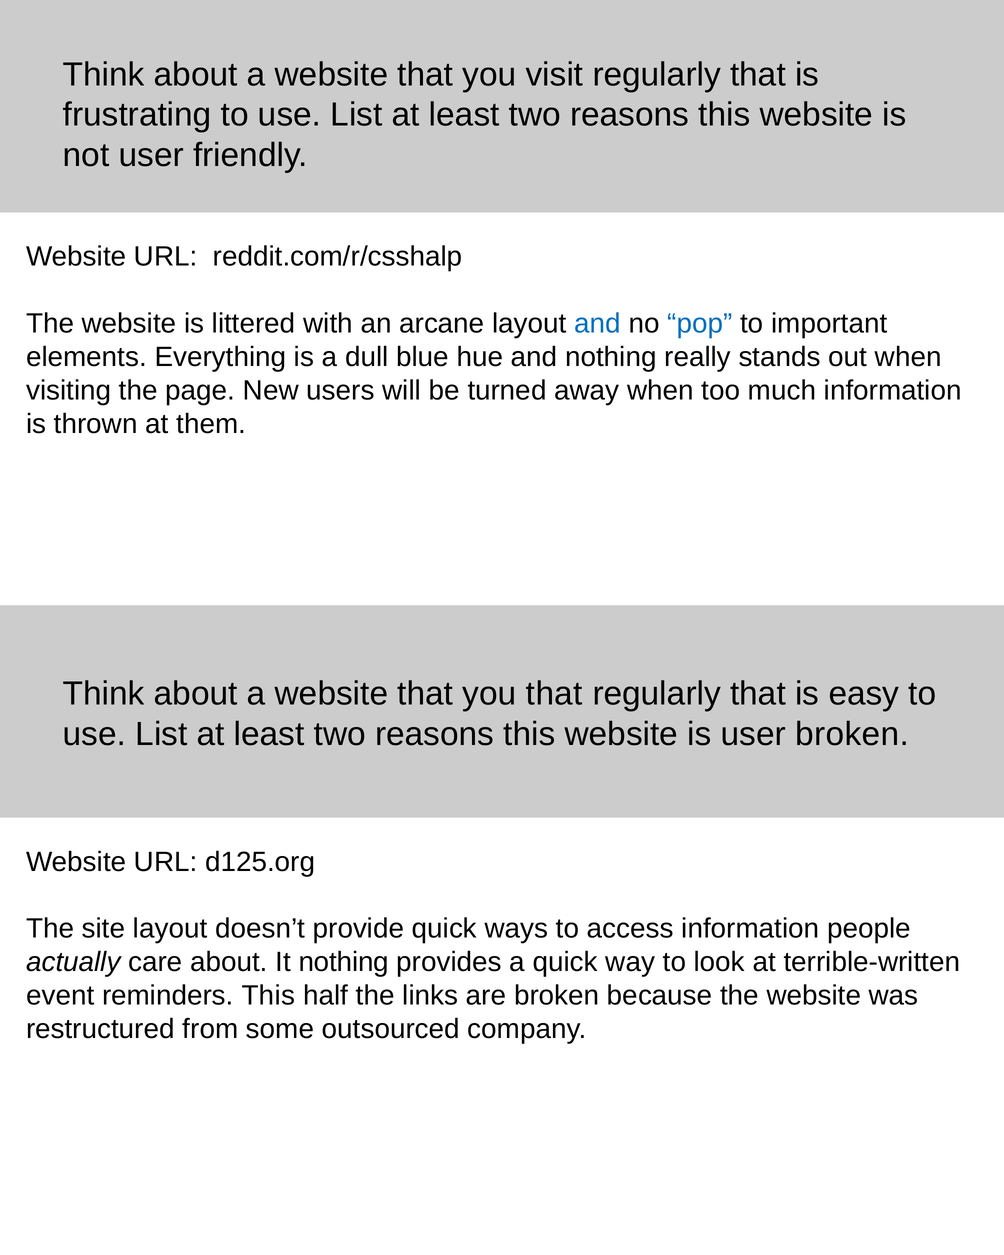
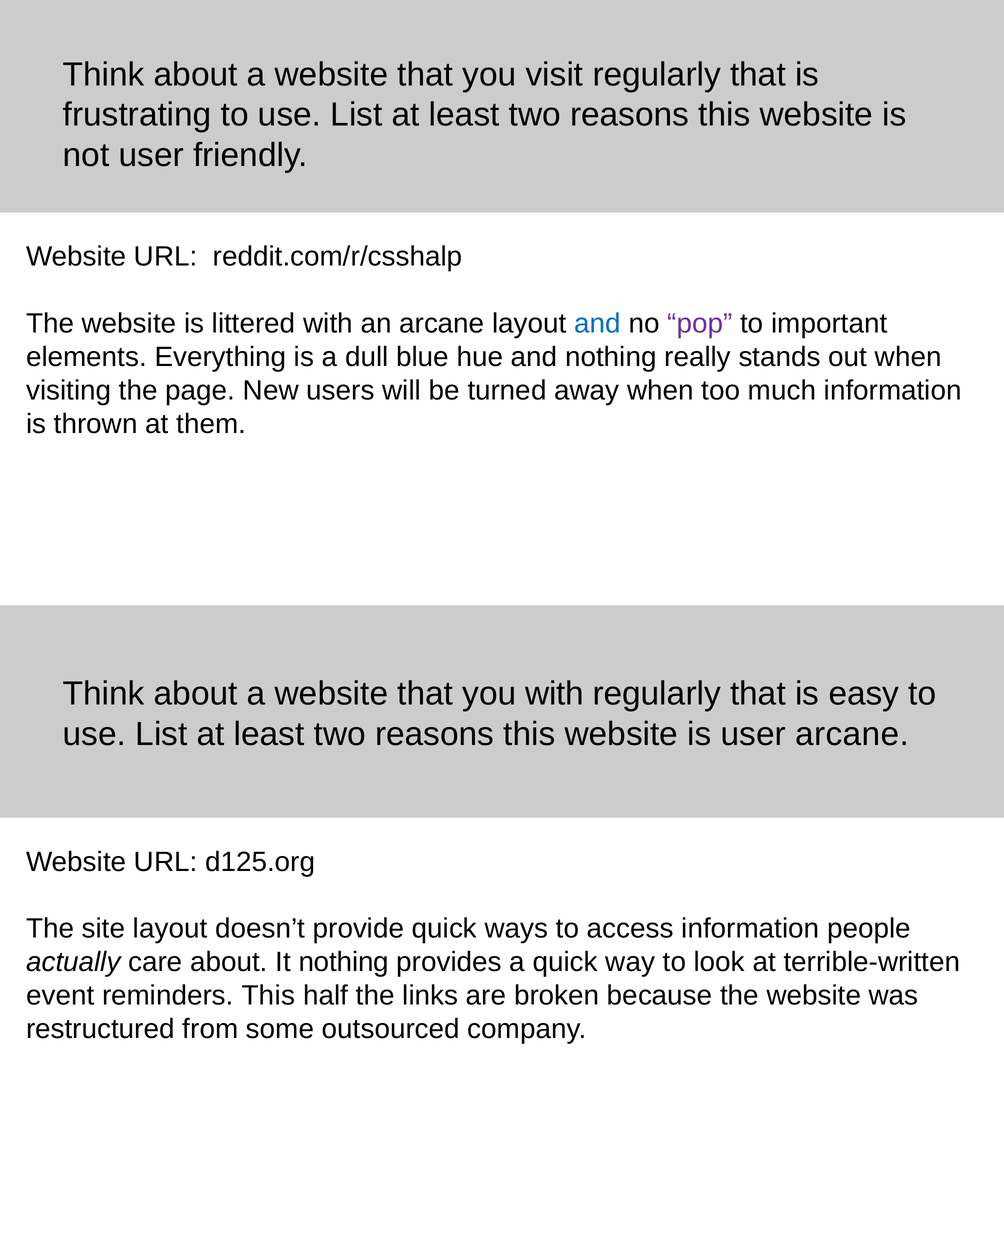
pop colour: blue -> purple
you that: that -> with
user broken: broken -> arcane
